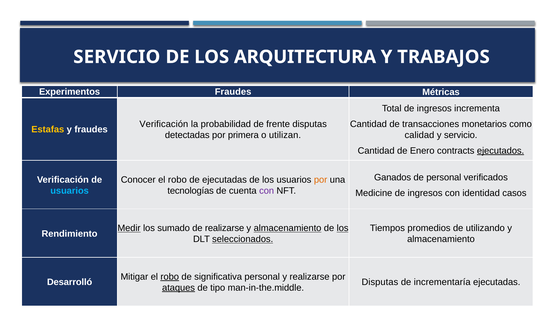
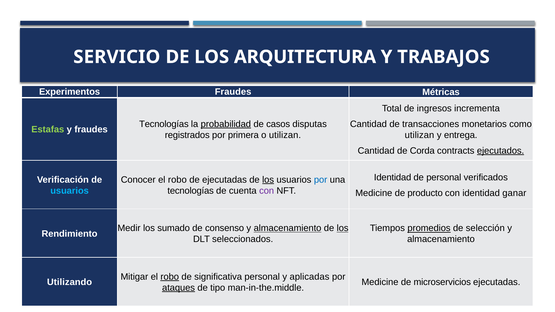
Verificación at (164, 124): Verificación -> Tecnologías
probabilidad underline: none -> present
frente: frente -> casos
Estafas colour: yellow -> light green
detectadas: detectadas -> registrados
calidad at (419, 135): calidad -> utilizan
y servicio: servicio -> entrega
Enero: Enero -> Corda
Ganados at (393, 178): Ganados -> Identidad
los at (268, 180) underline: none -> present
por at (321, 180) colour: orange -> blue
ingresos at (425, 193): ingresos -> producto
casos: casos -> ganar
Medir underline: present -> none
de realizarse: realizarse -> consenso
promedios underline: none -> present
utilizando: utilizando -> selección
seleccionados underline: present -> none
y realizarse: realizarse -> aplicadas
Desarrolló: Desarrolló -> Utilizando
Disputas at (380, 282): Disputas -> Medicine
incrementaría: incrementaría -> microservicios
